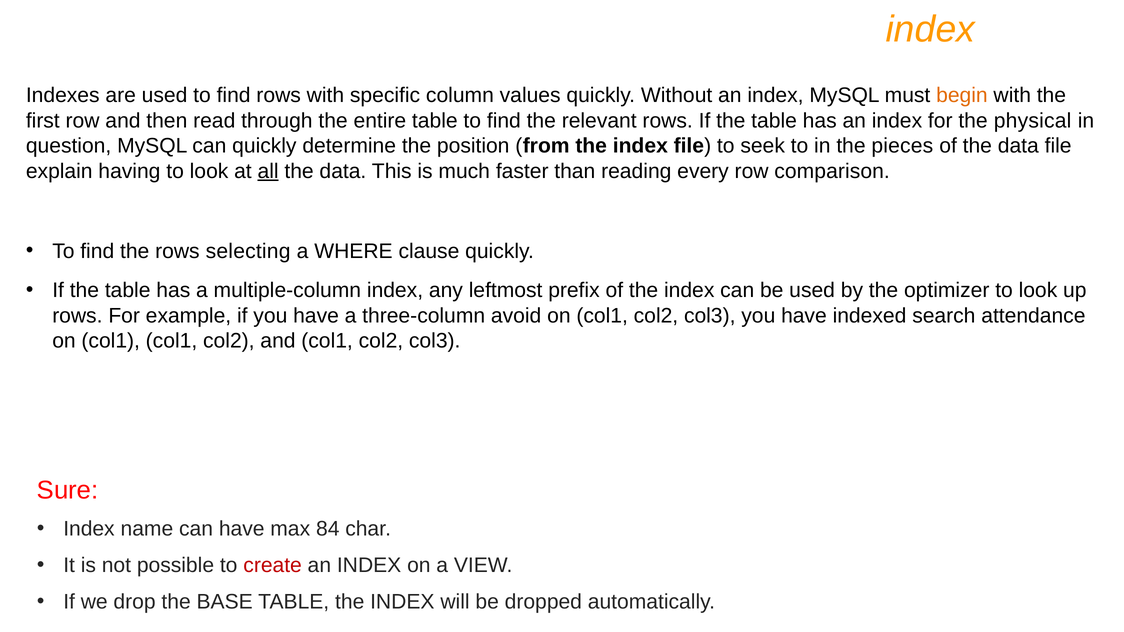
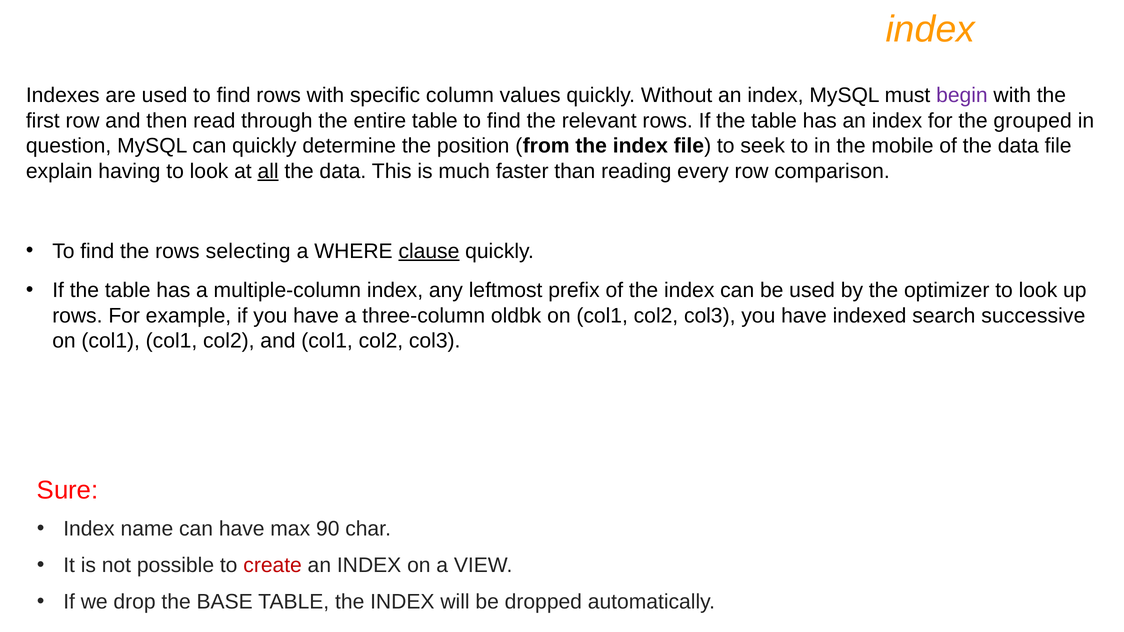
begin colour: orange -> purple
physical: physical -> grouped
pieces: pieces -> mobile
clause underline: none -> present
avoid: avoid -> oldbk
attendance: attendance -> successive
84: 84 -> 90
